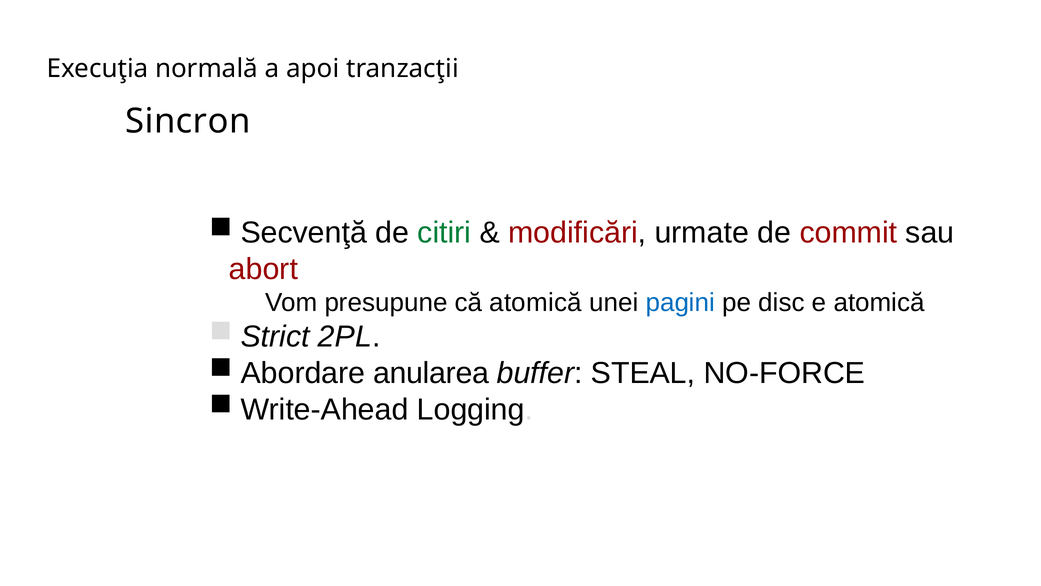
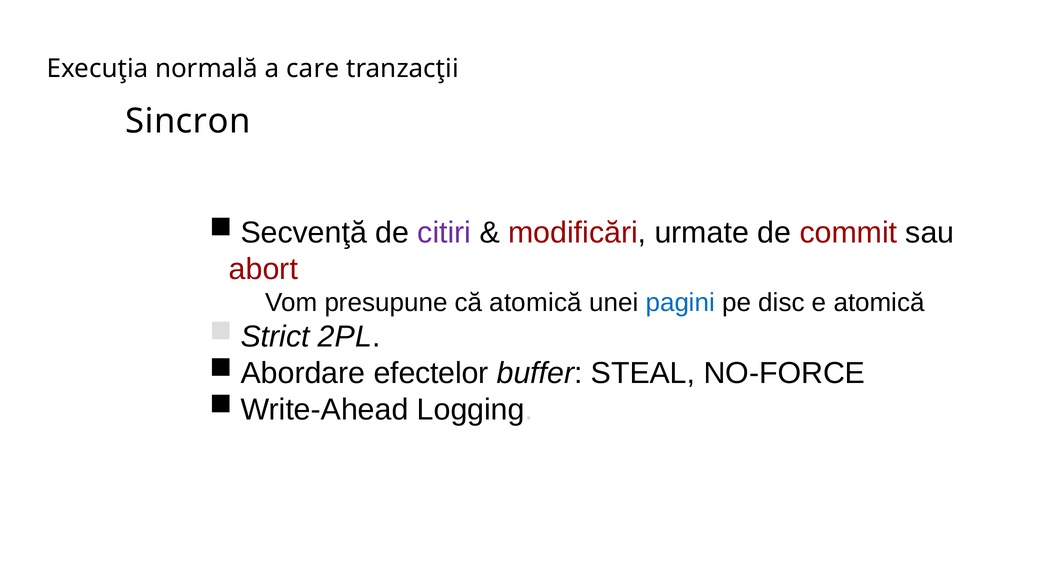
apoi: apoi -> care
citiri colour: green -> purple
anularea: anularea -> efectelor
